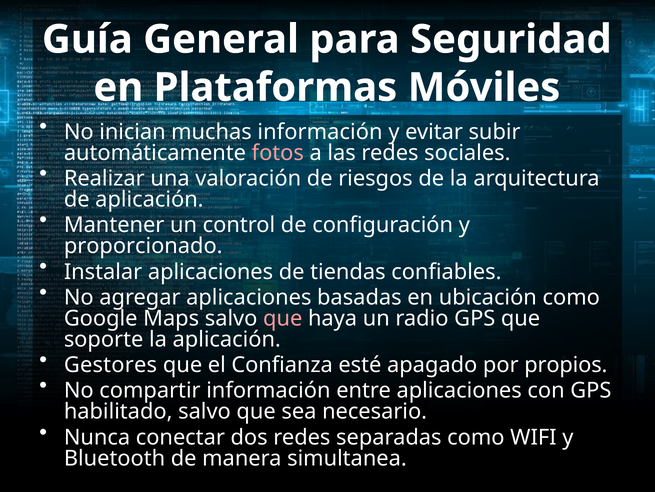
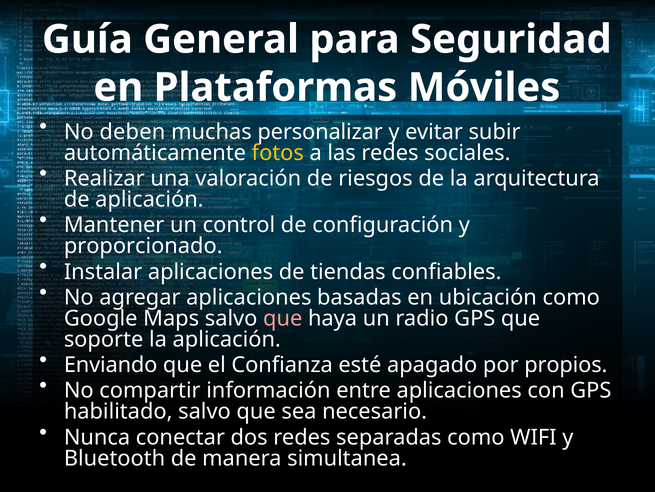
inician: inician -> deben
muchas información: información -> personalizar
fotos colour: pink -> yellow
Gestores: Gestores -> Enviando
